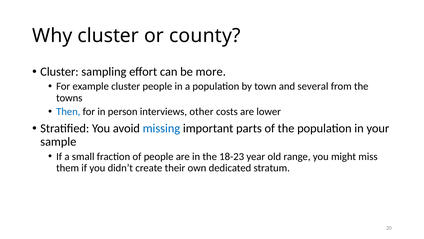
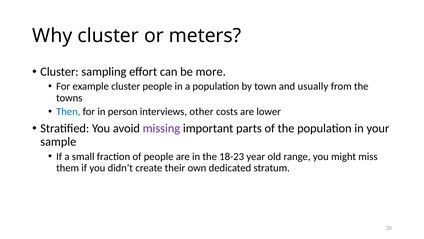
county: county -> meters
several: several -> usually
missing colour: blue -> purple
